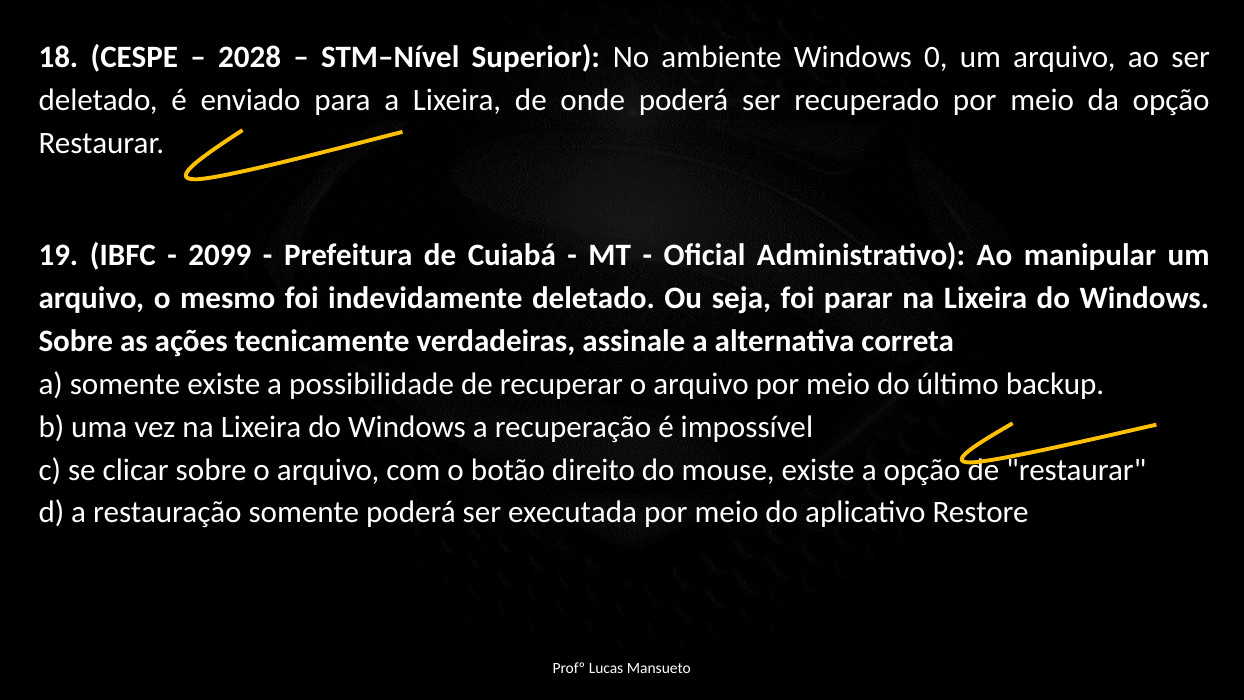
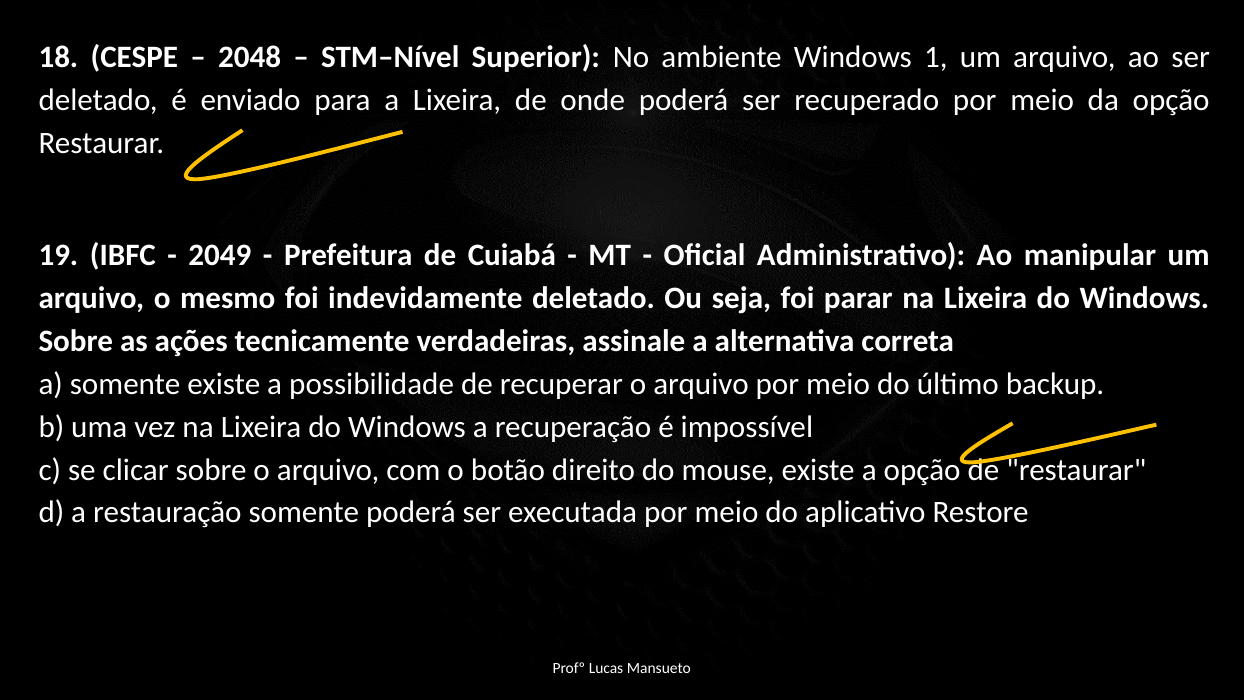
2028: 2028 -> 2048
0: 0 -> 1
2099: 2099 -> 2049
